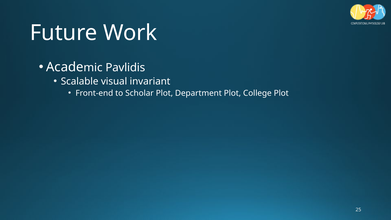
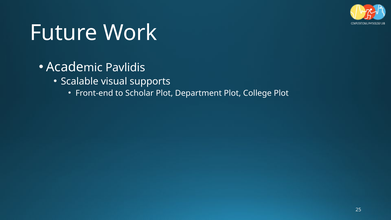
invariant: invariant -> supports
